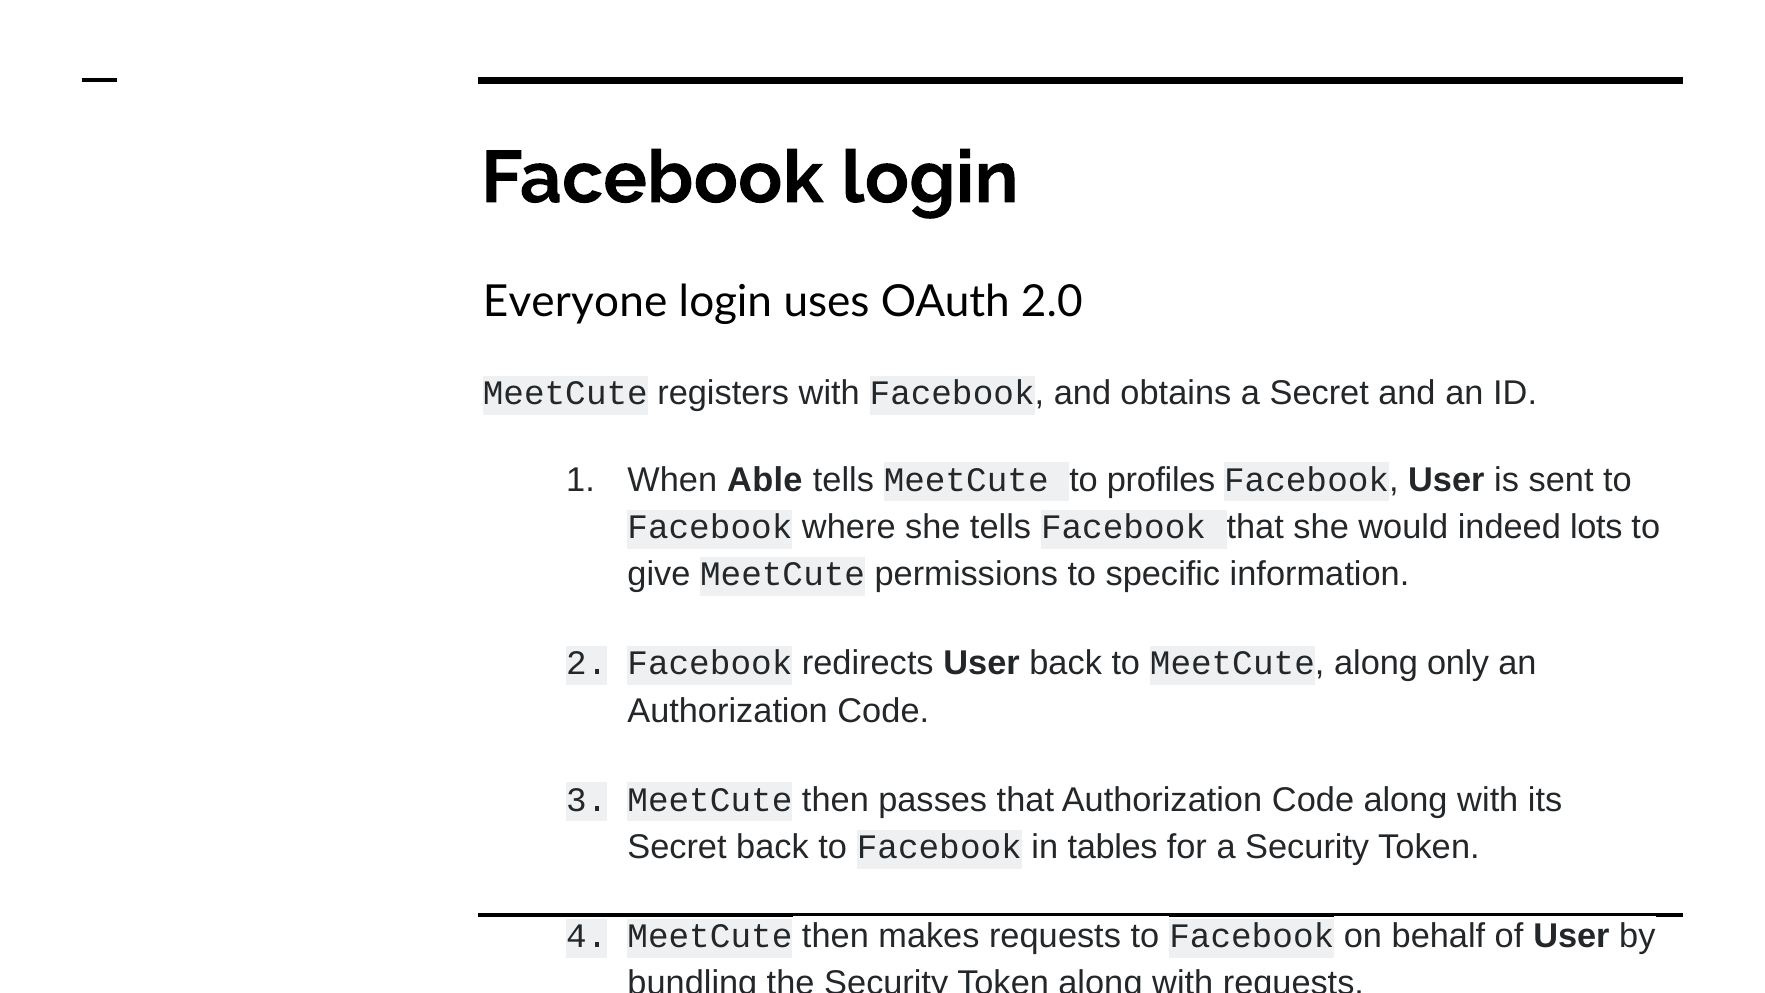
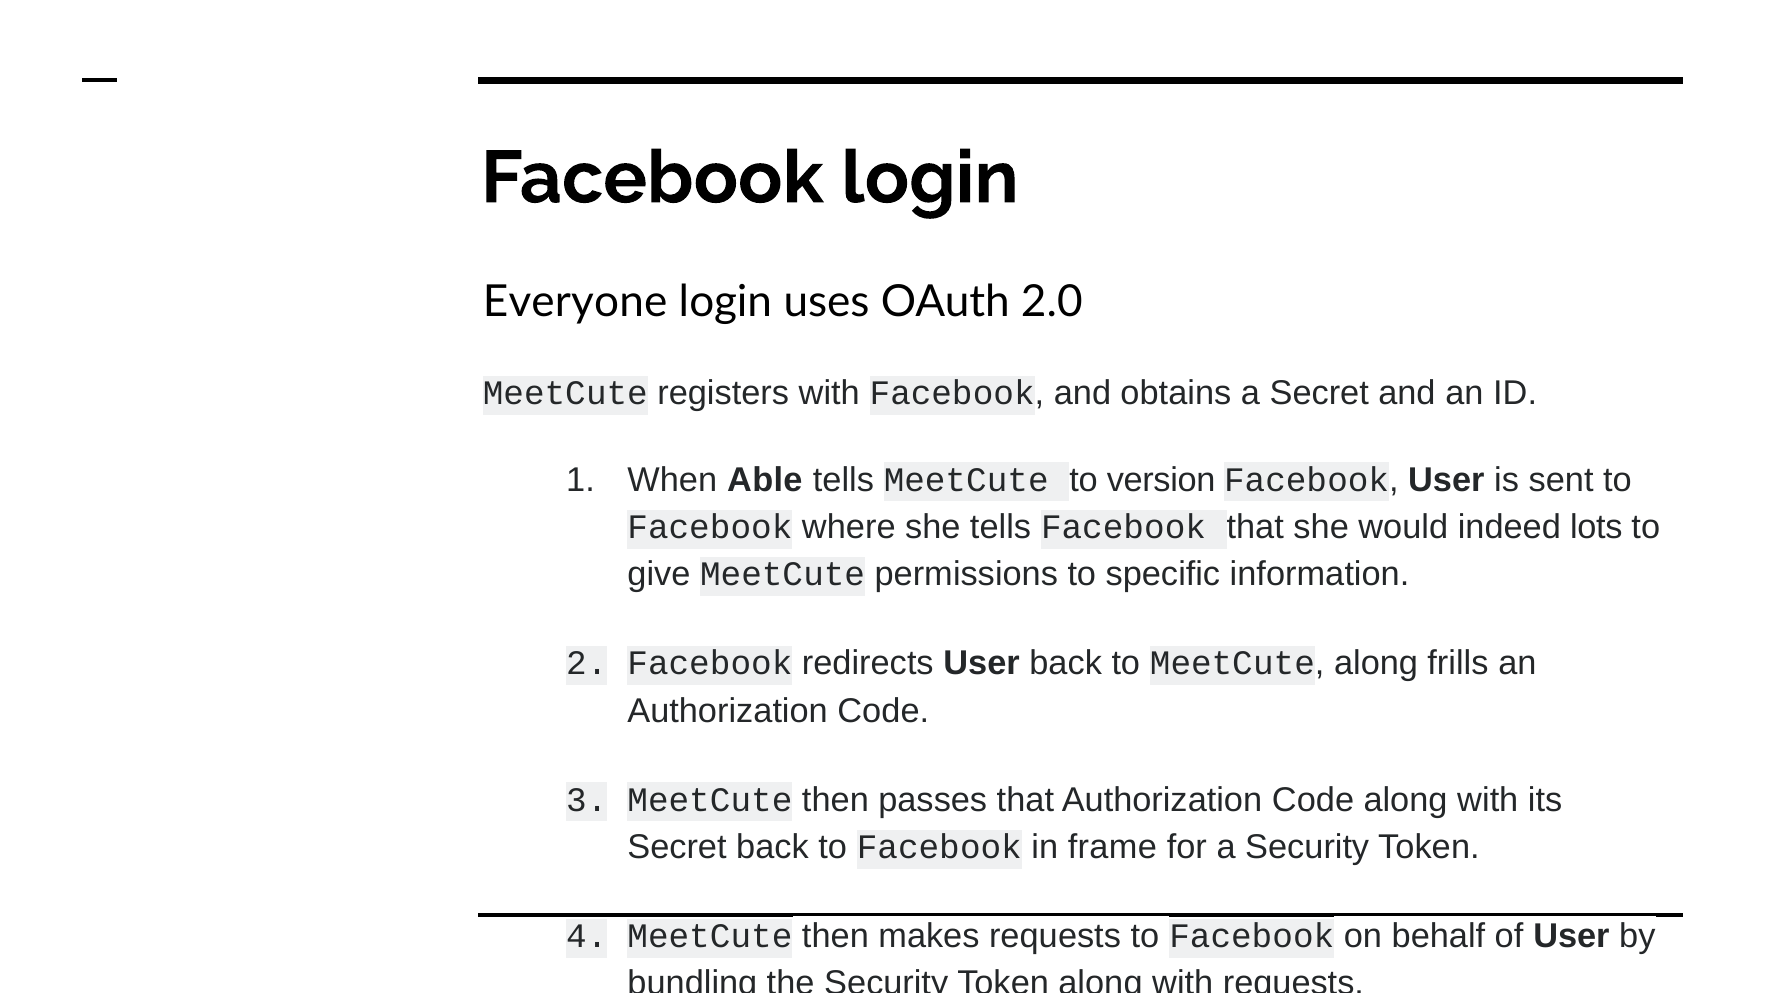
profiles: profiles -> version
only: only -> frills
tables: tables -> frame
